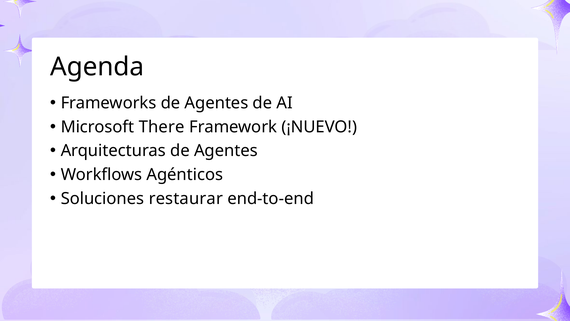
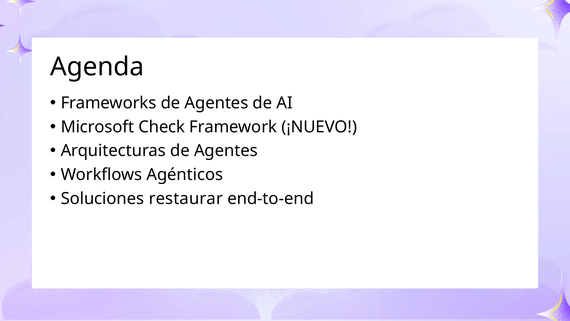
There: There -> Check
